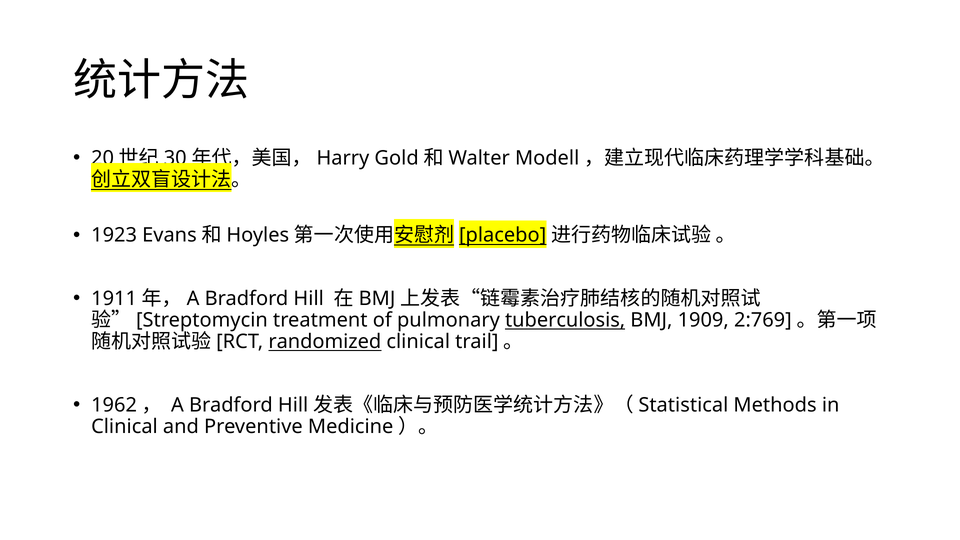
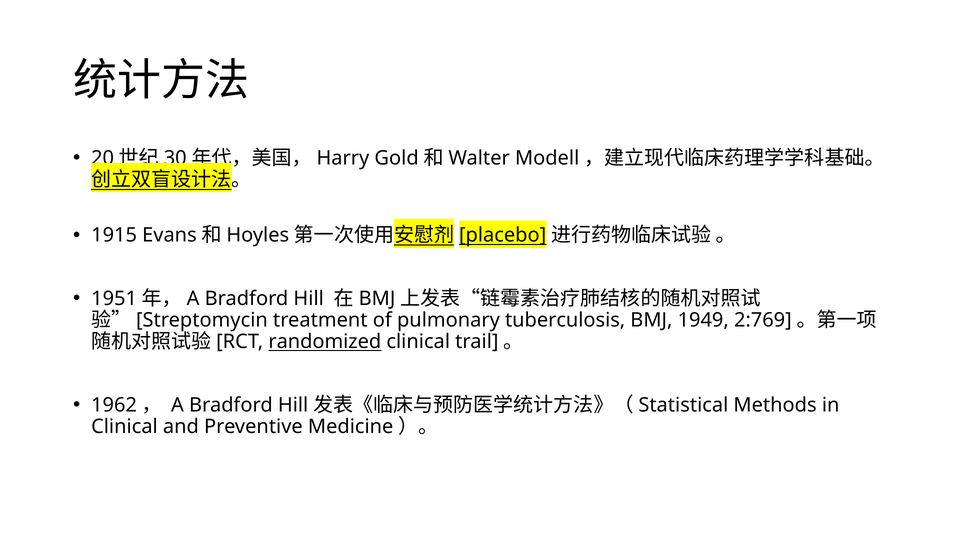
1923: 1923 -> 1915
1911: 1911 -> 1951
tuberculosis underline: present -> none
1909: 1909 -> 1949
